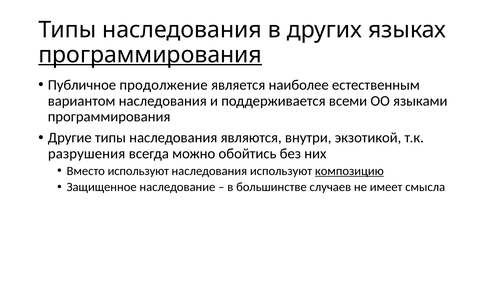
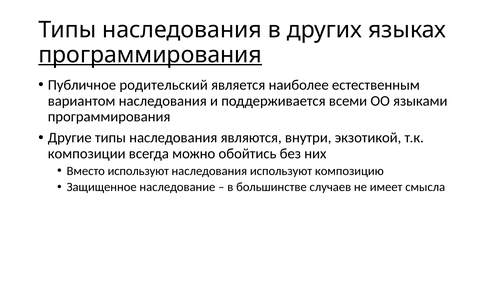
продолжение: продолжение -> родительский
разрушения: разрушения -> композиции
композицию underline: present -> none
